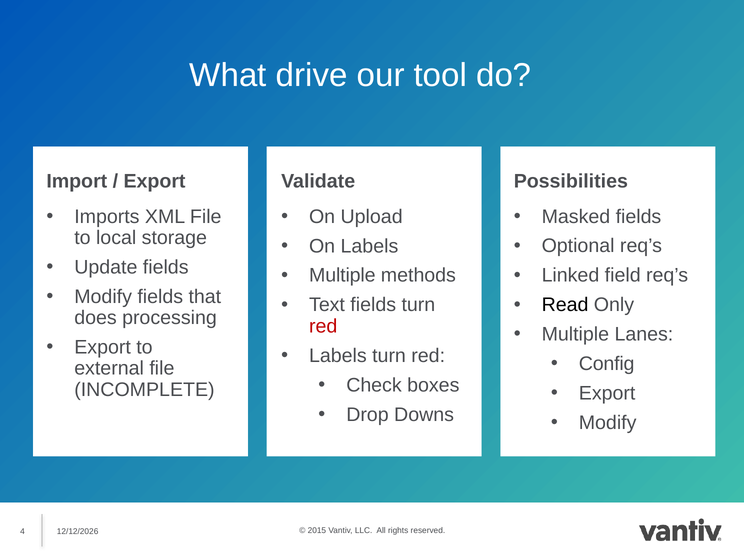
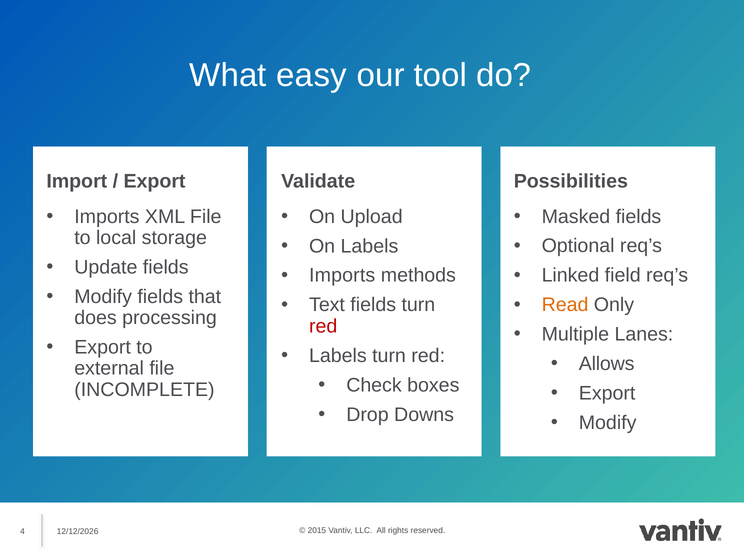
drive: drive -> easy
Multiple at (342, 276): Multiple -> Imports
Read colour: black -> orange
Config: Config -> Allows
